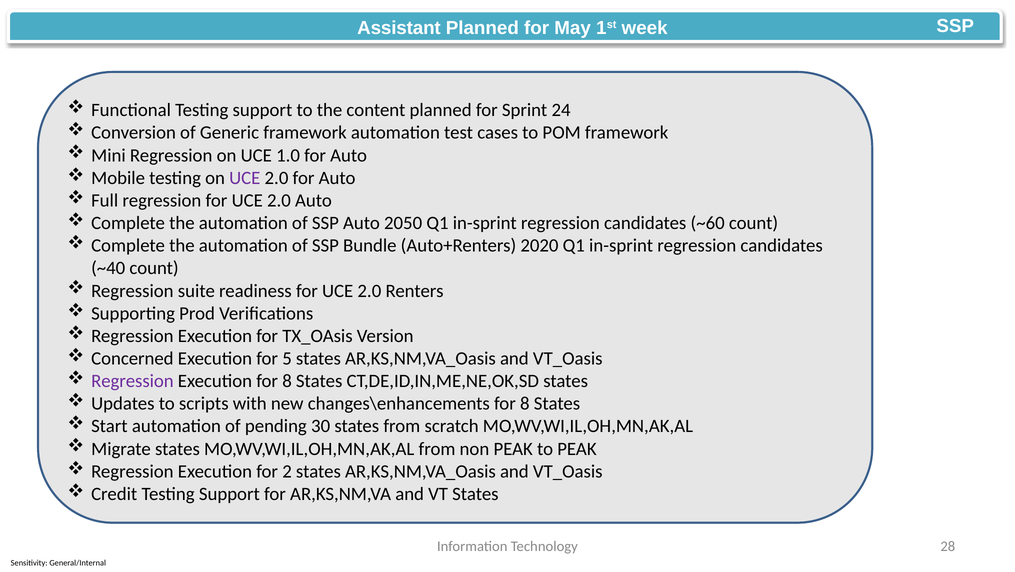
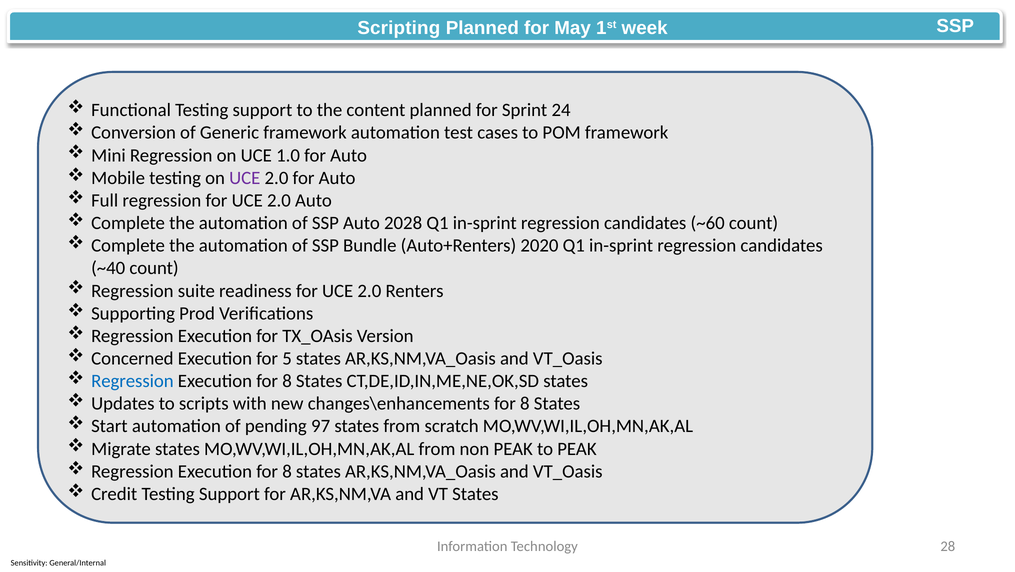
Assistant: Assistant -> Scripting
2050: 2050 -> 2028
Regression at (132, 381) colour: purple -> blue
30: 30 -> 97
2 at (287, 471): 2 -> 8
